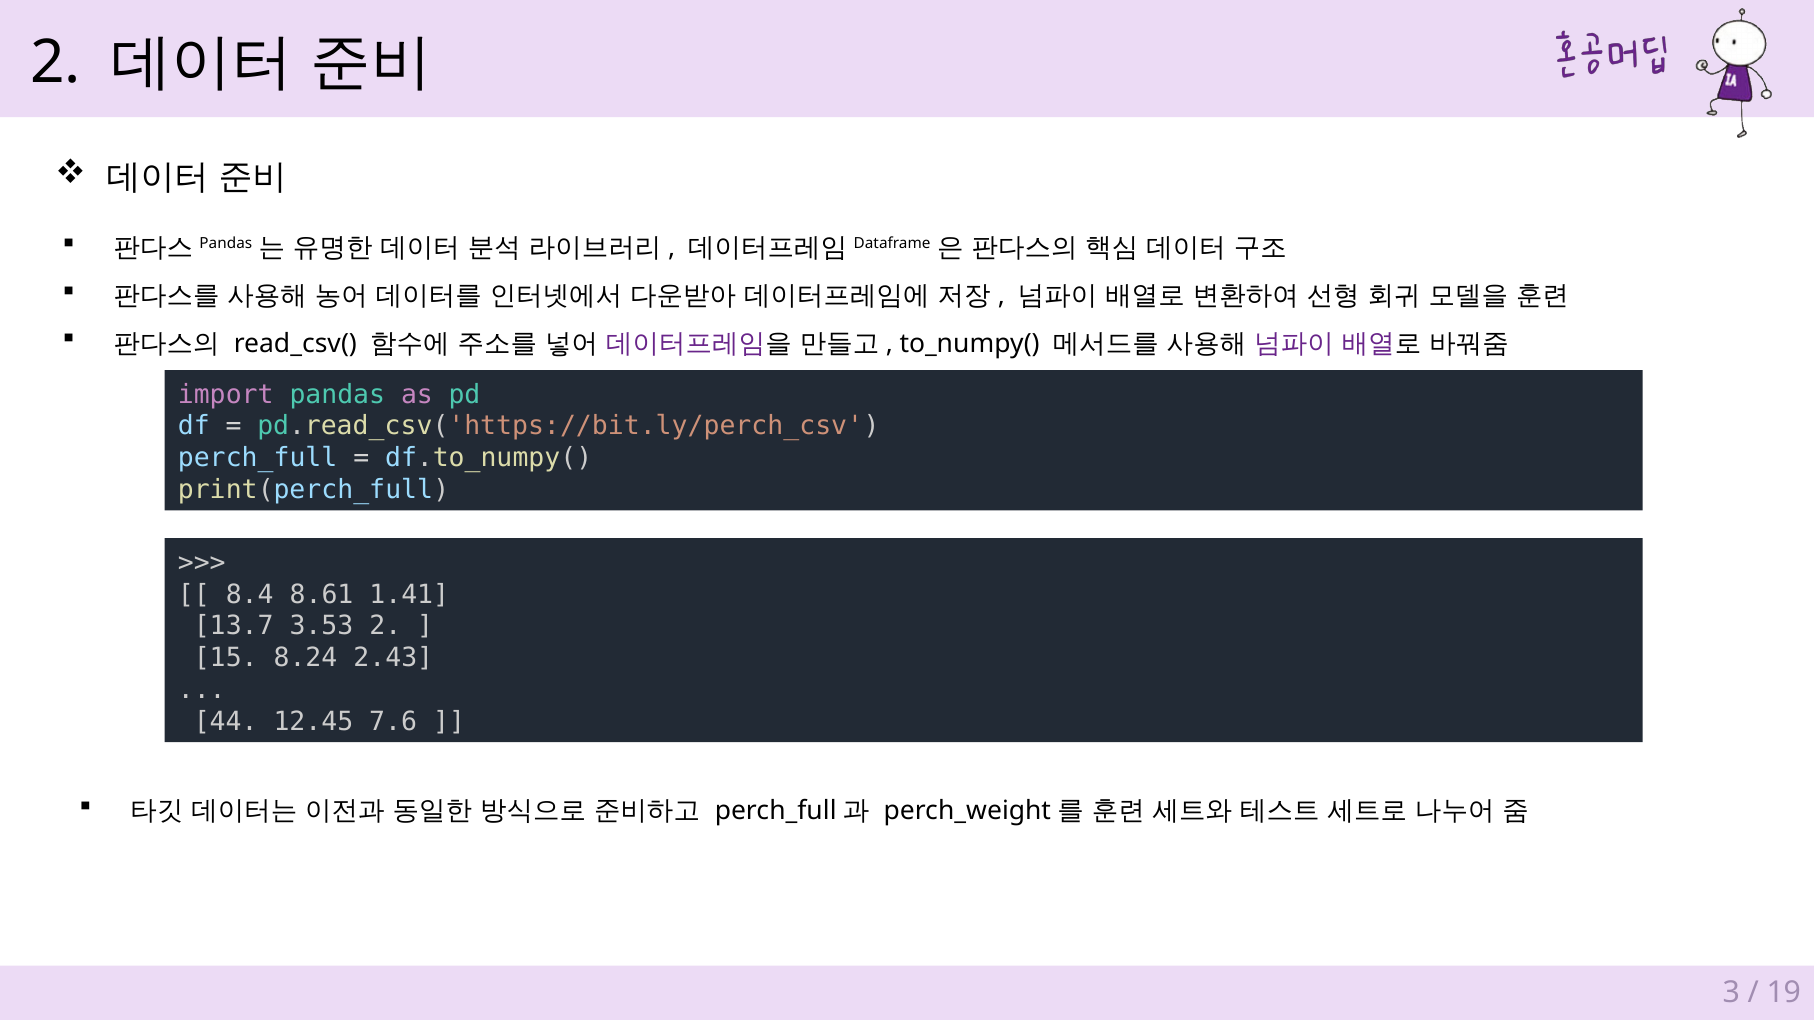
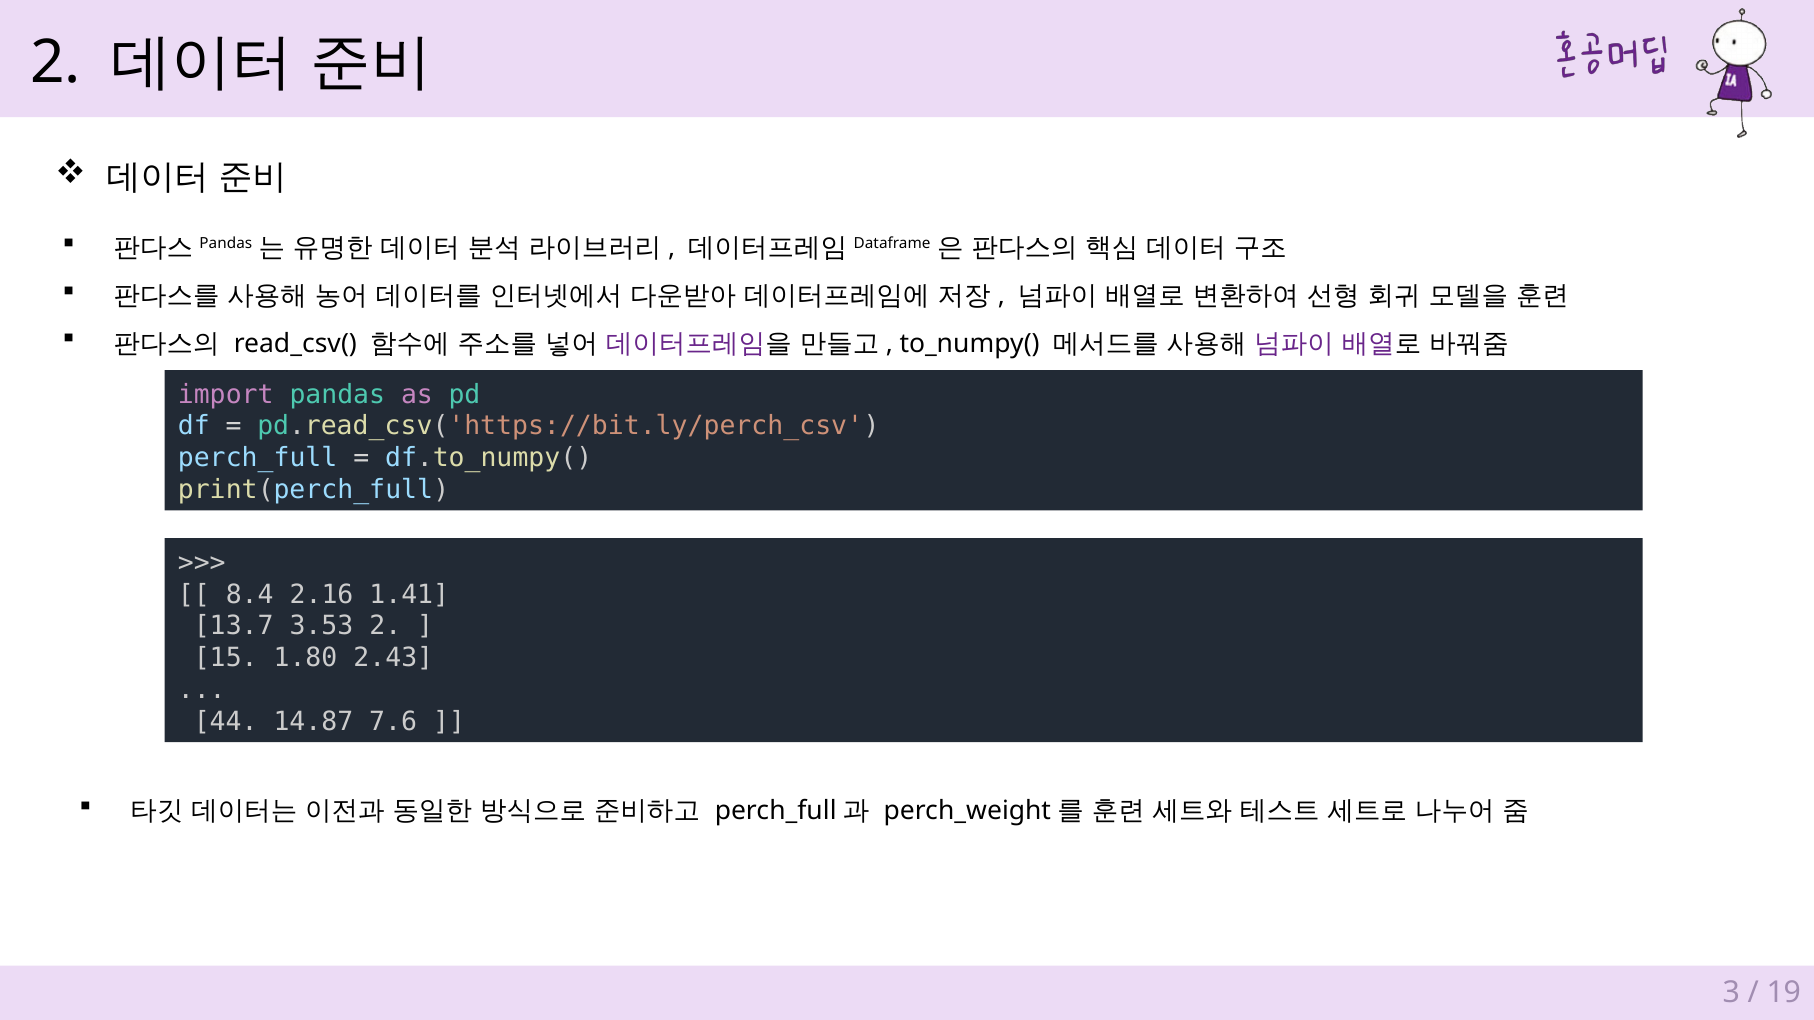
8.61: 8.61 -> 2.16
8.24: 8.24 -> 1.80
12.45: 12.45 -> 14.87
